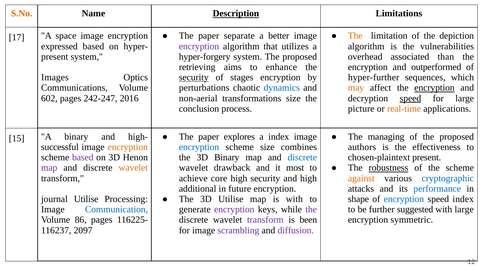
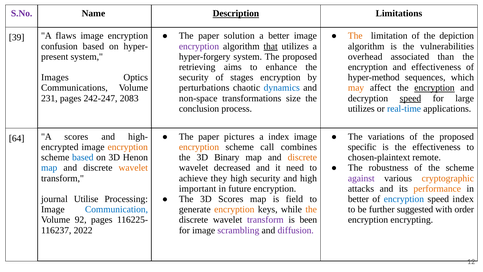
S.No colour: orange -> purple
separate: separate -> solution
17: 17 -> 39
space: space -> flaws
expressed: expressed -> confusion
that underline: none -> present
and outperformed: outperformed -> effectiveness
security at (194, 77) underline: present -> none
hyper-further: hyper-further -> hyper-method
602: 602 -> 231
2016: 2016 -> 2083
non-aerial: non-aerial -> non-space
picture at (361, 109): picture -> utilizes
real-time colour: orange -> blue
explores: explores -> pictures
managing: managing -> variations
15: 15 -> 64
A binary: binary -> scores
successful: successful -> encrypted
encryption at (199, 147) colour: blue -> orange
scheme size: size -> call
authors: authors -> specific
based at (83, 157) colour: purple -> blue
discrete at (302, 157) colour: blue -> orange
chosen-plaintext present: present -> remote
map at (49, 168) colour: purple -> blue
drawback: drawback -> decreased
most: most -> need
robustness underline: present -> none
core: core -> they
against colour: orange -> purple
cryptographic colour: blue -> orange
additional: additional -> important
performance colour: blue -> orange
3D Utilise: Utilise -> Scores
is with: with -> field
shape at (358, 199): shape -> better
encryption at (234, 209) colour: purple -> orange
the at (311, 209) colour: purple -> orange
with large: large -> order
86: 86 -> 92
symmetric: symmetric -> encrypting
2097: 2097 -> 2022
